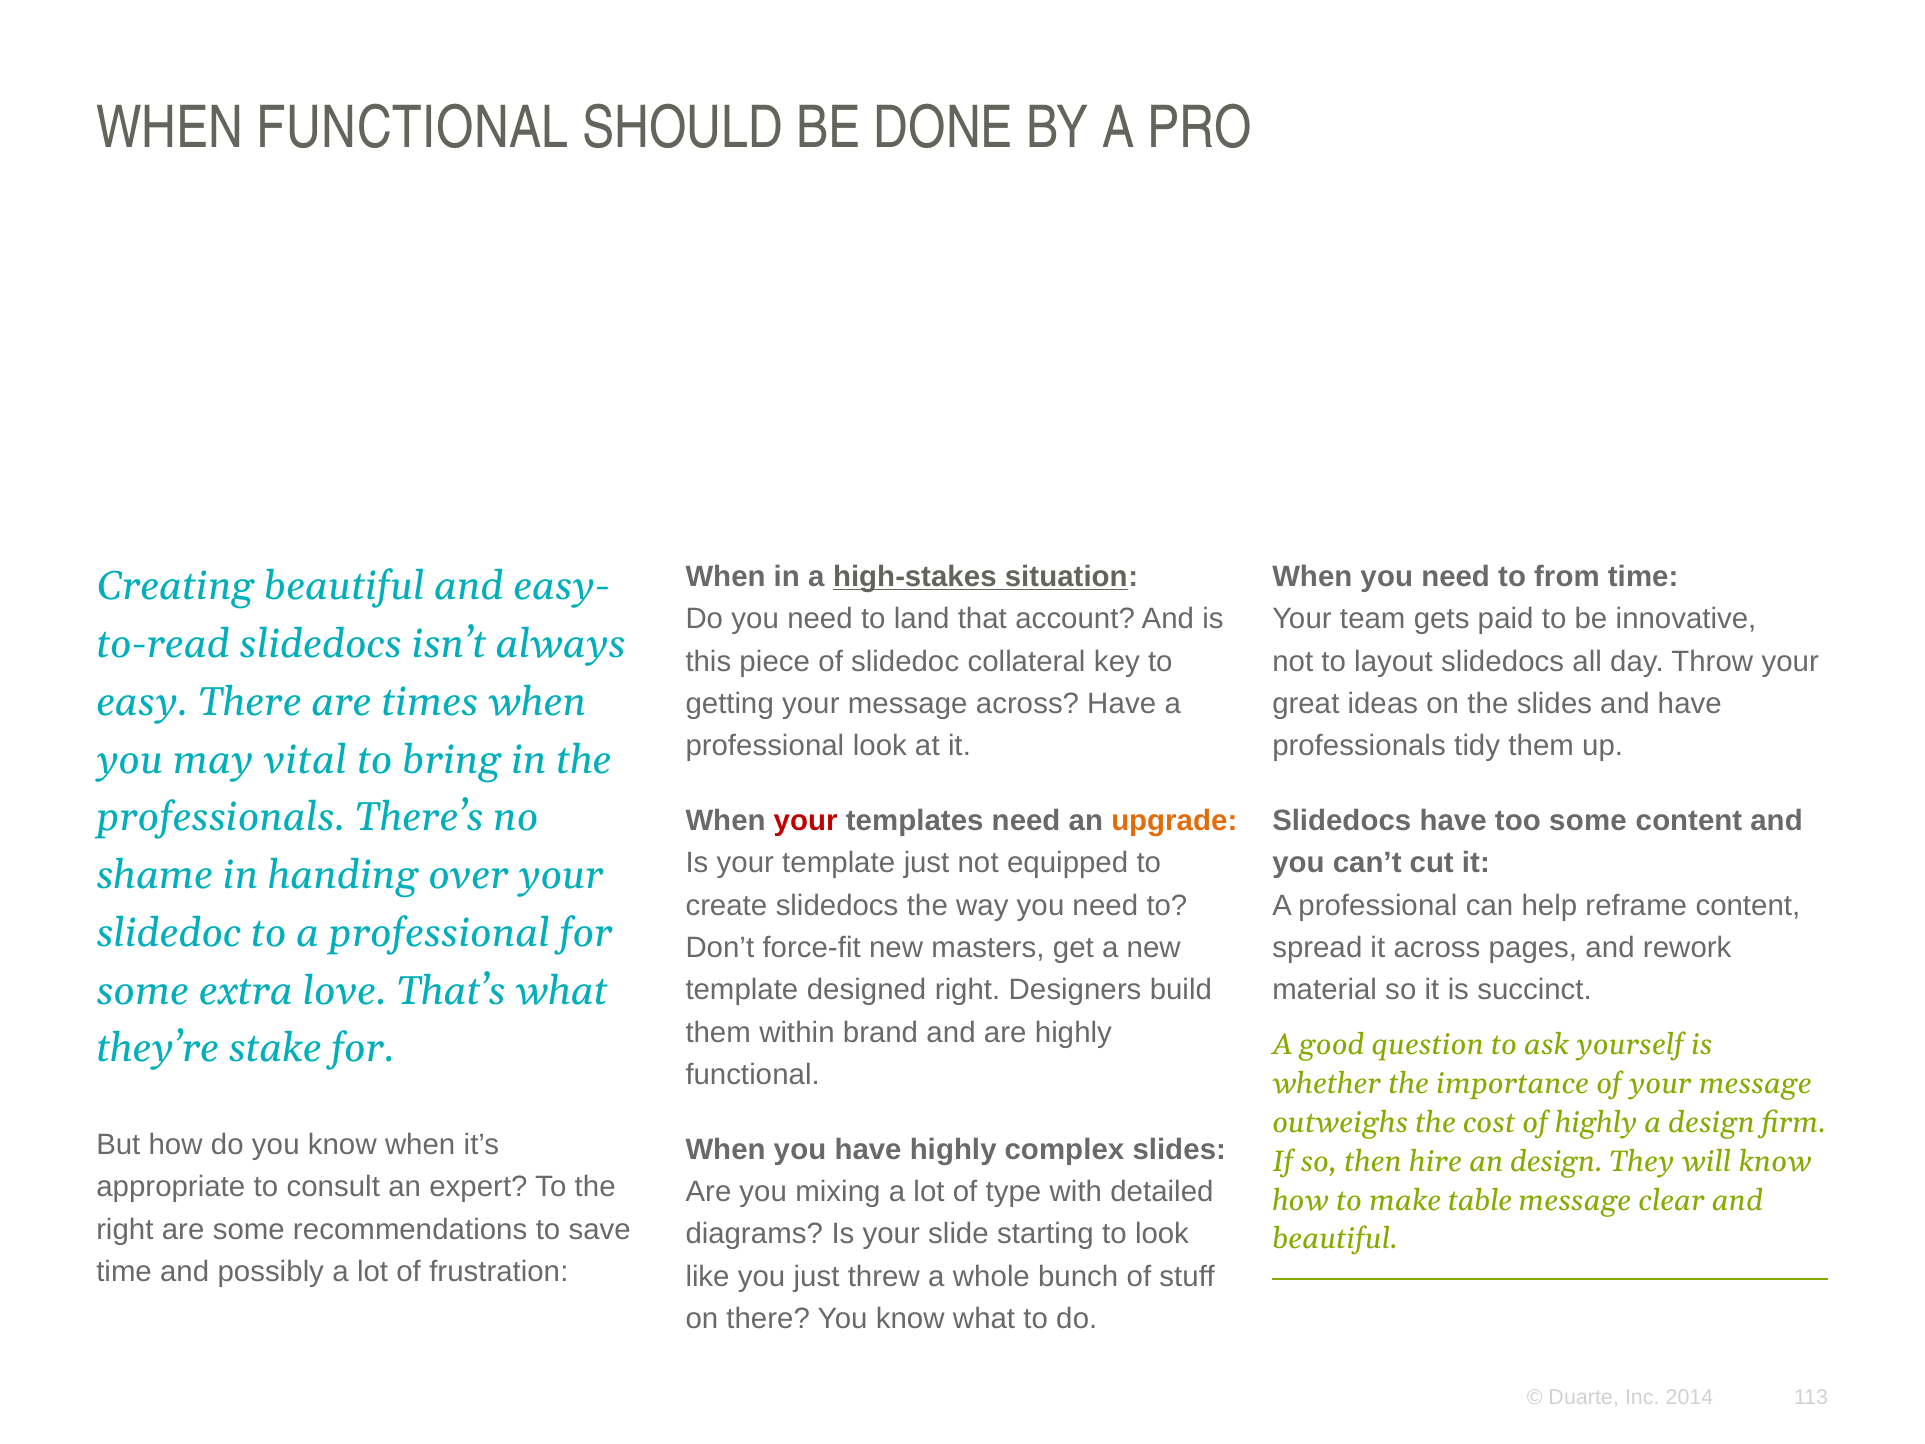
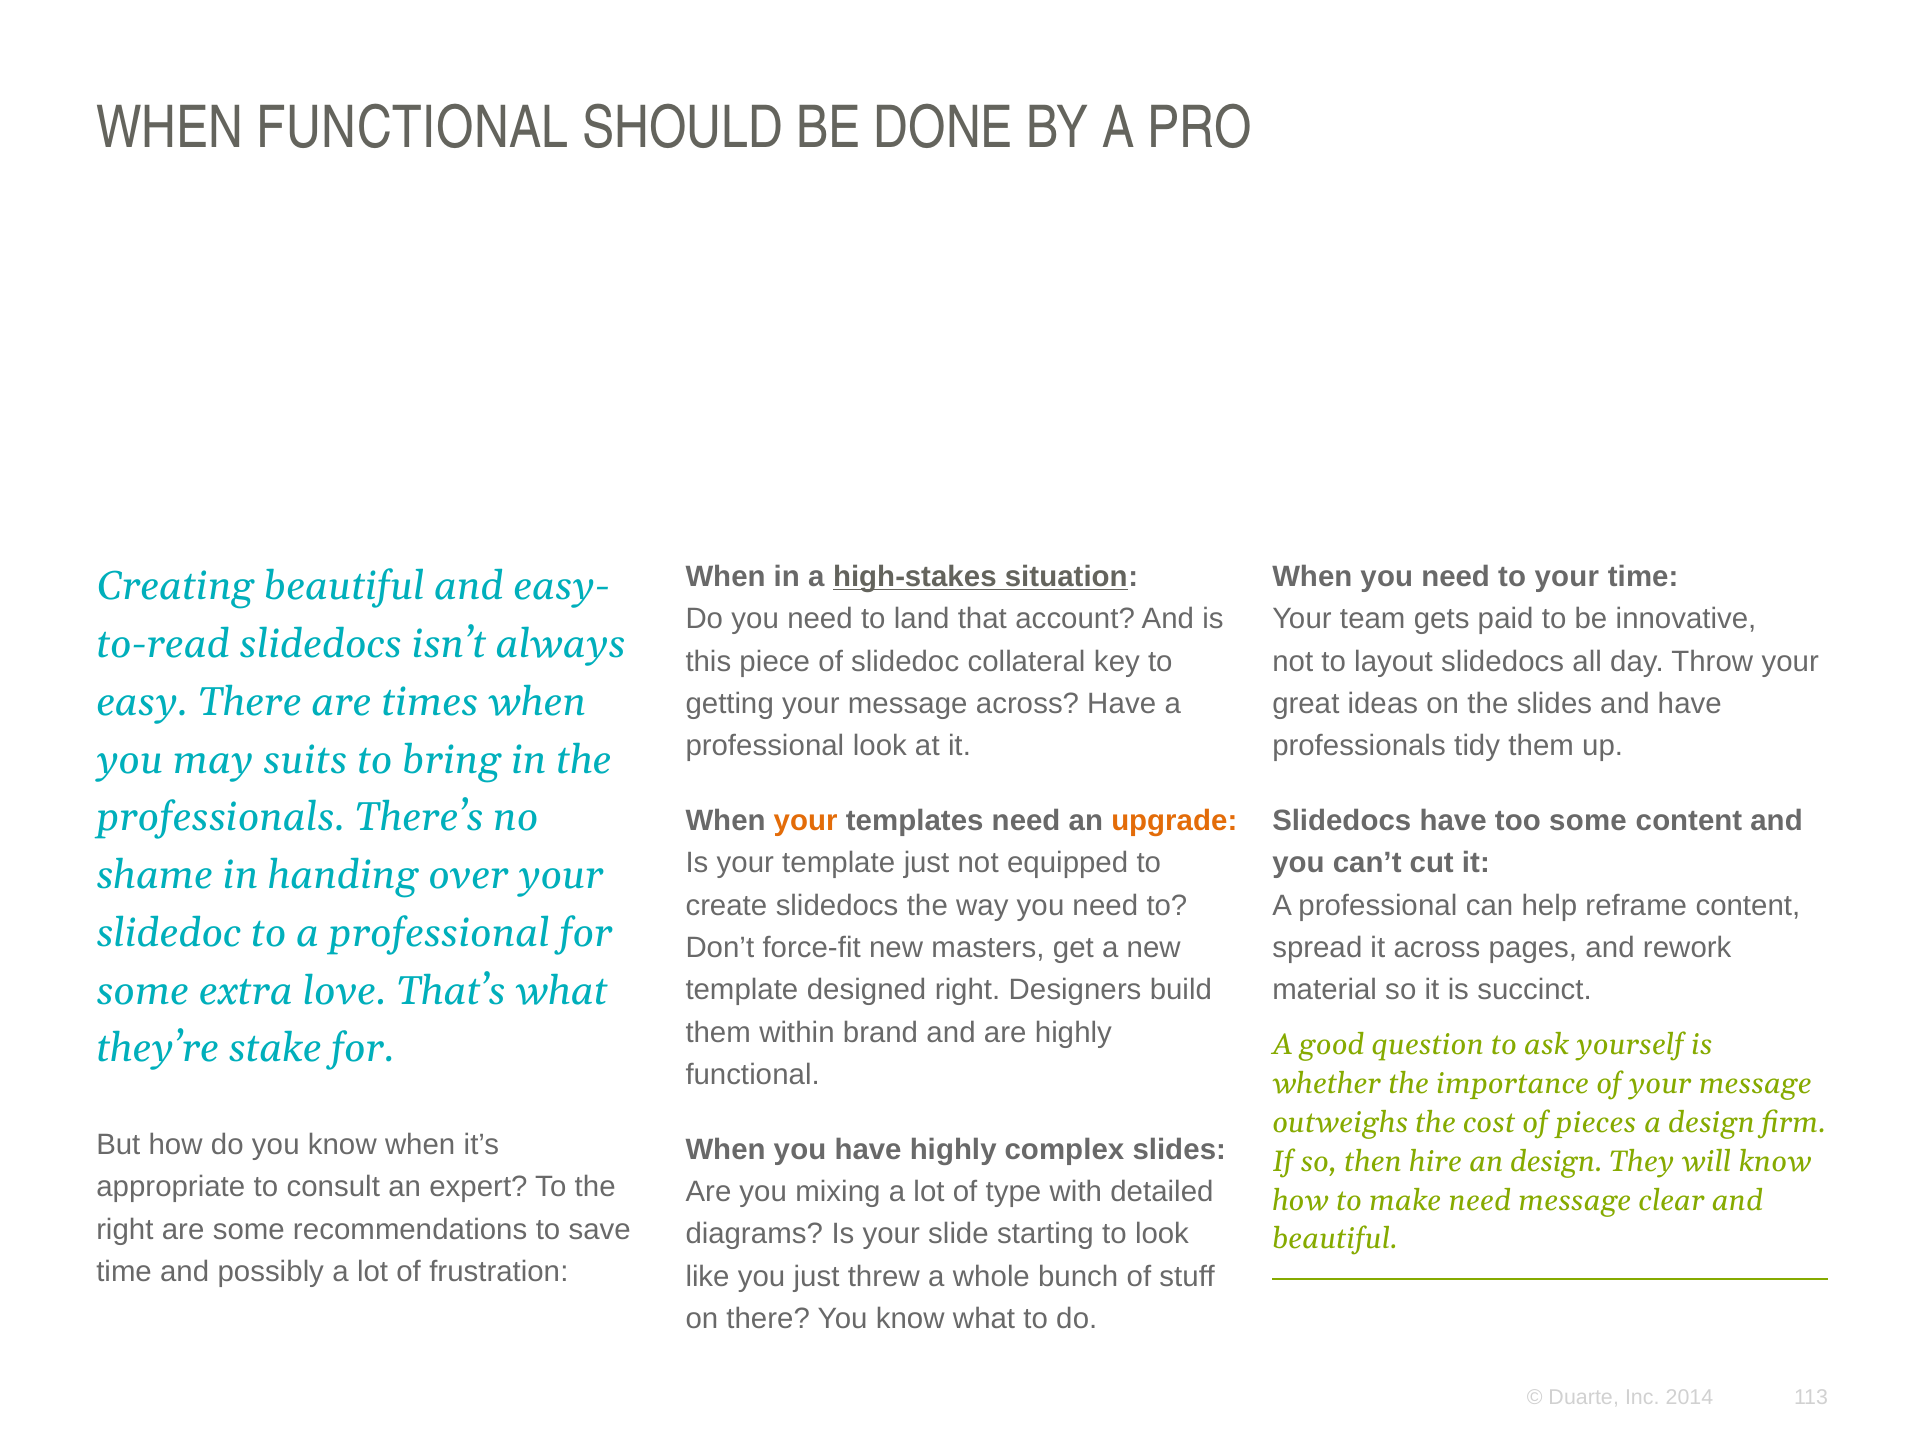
to from: from -> your
vital: vital -> suits
your at (806, 821) colour: red -> orange
of highly: highly -> pieces
make table: table -> need
